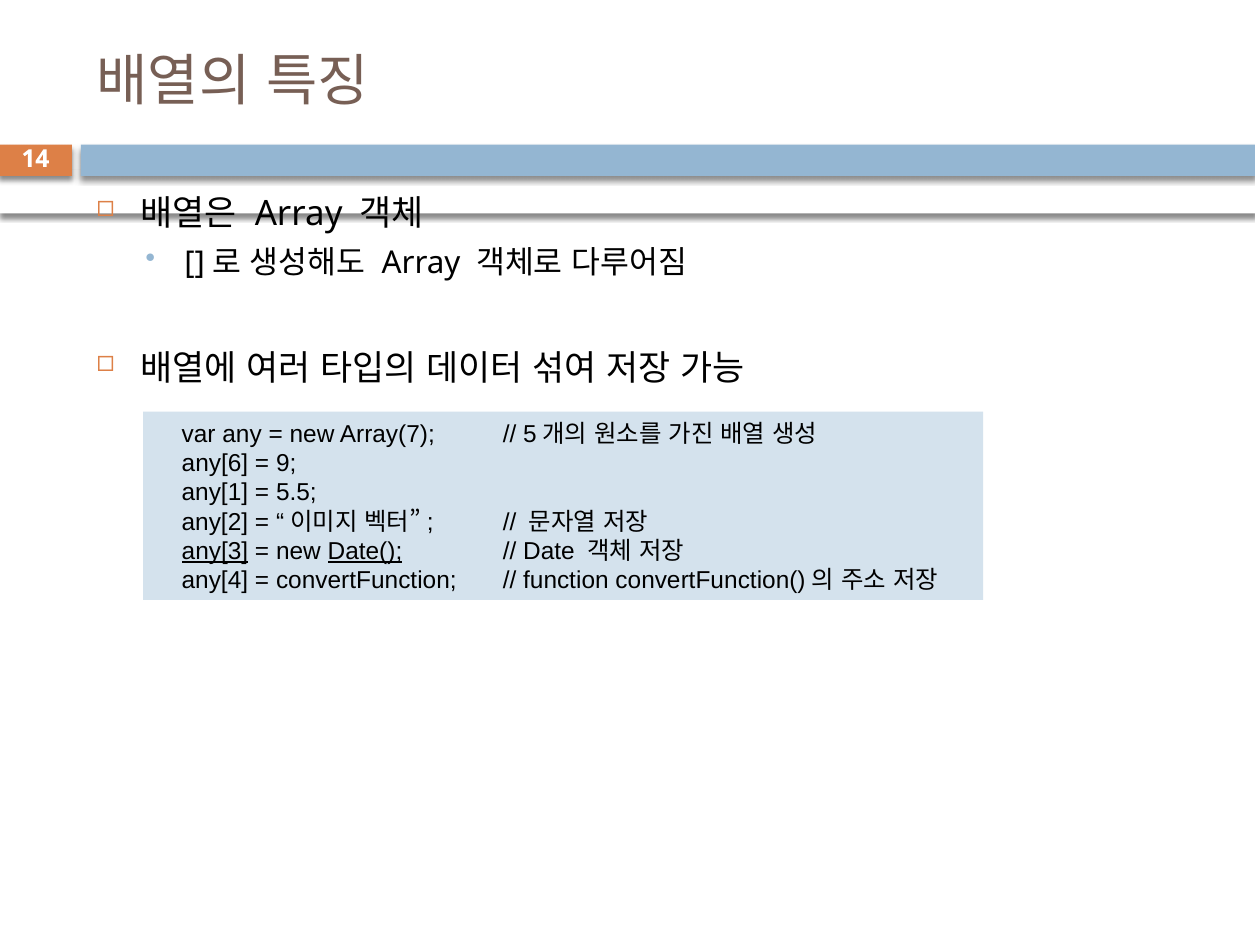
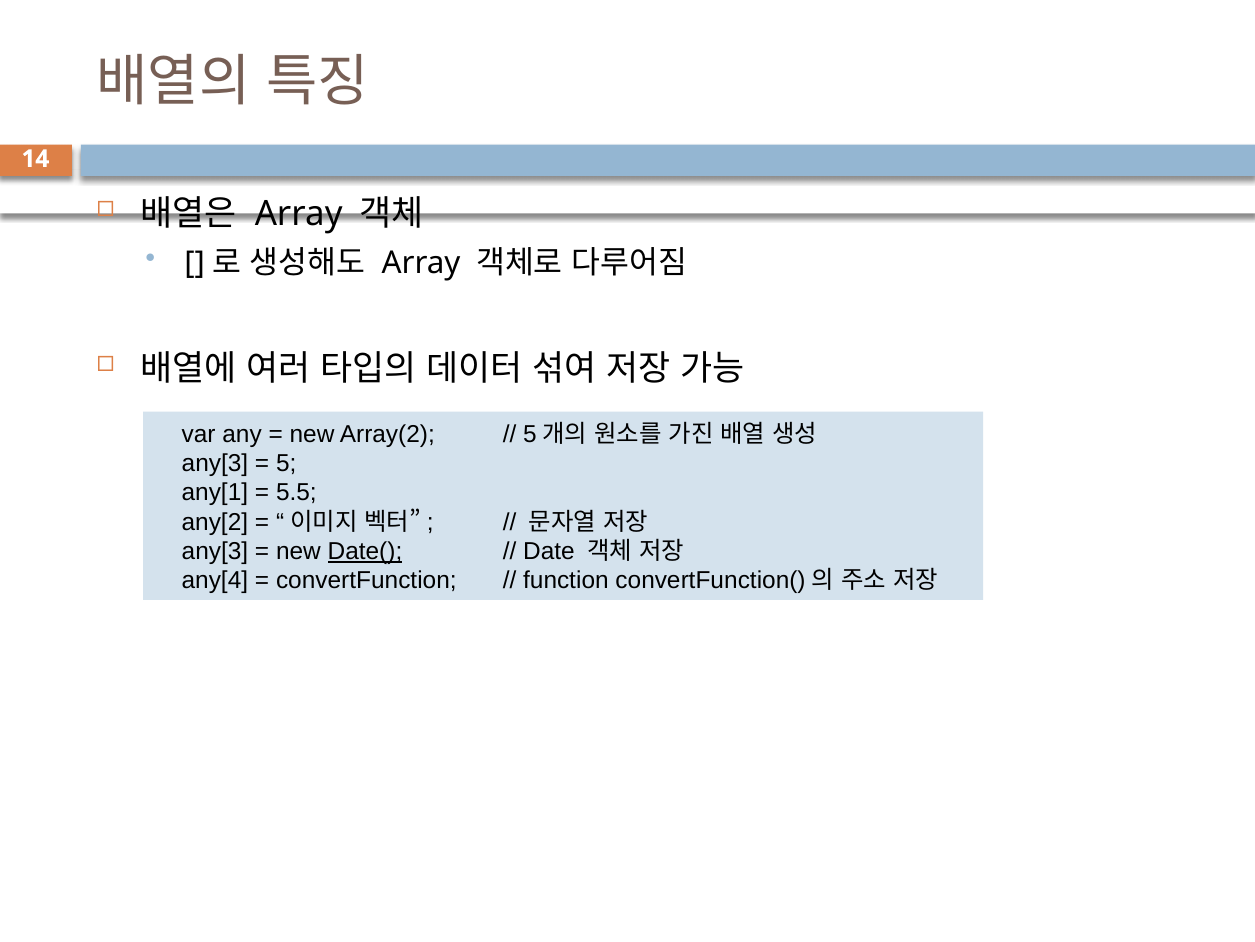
Array(7: Array(7 -> Array(2
any[6 at (215, 463): any[6 -> any[3
9: 9 -> 5
any[3 at (215, 551) underline: present -> none
